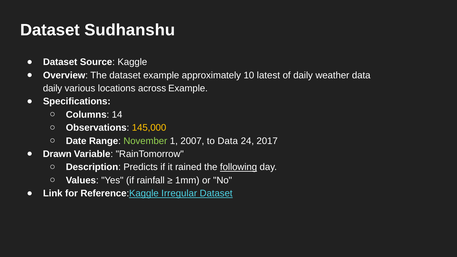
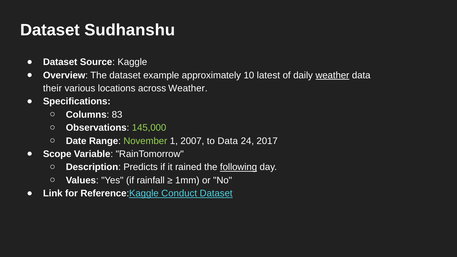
weather at (332, 75) underline: none -> present
daily at (53, 88): daily -> their
across Example: Example -> Weather
14: 14 -> 83
145,000 colour: yellow -> light green
Drawn: Drawn -> Scope
Irregular: Irregular -> Conduct
